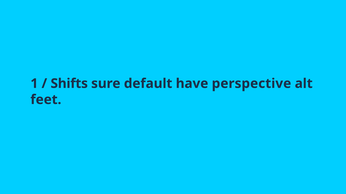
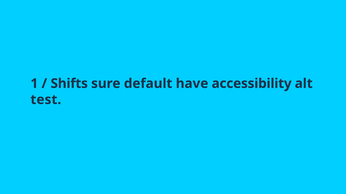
perspective: perspective -> accessibility
feet: feet -> test
